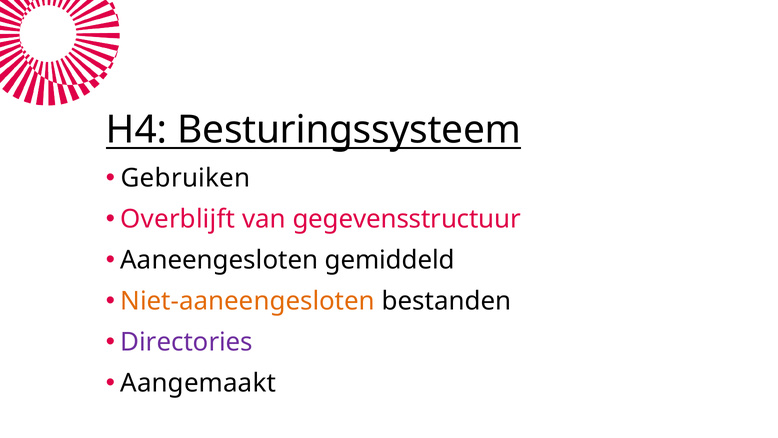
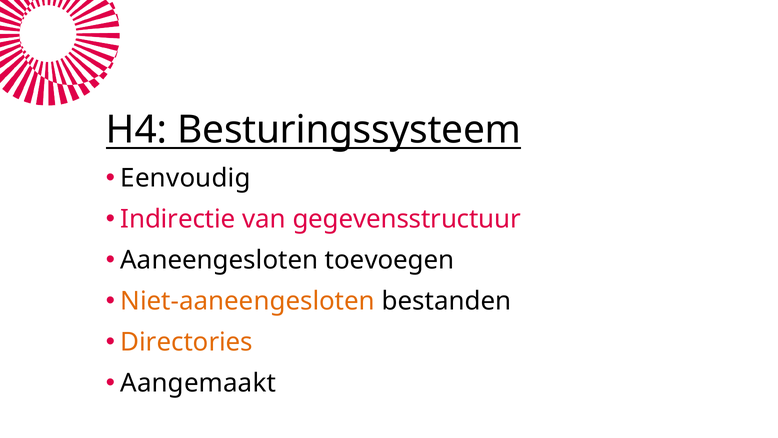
Gebruiken: Gebruiken -> Eenvoudig
Overblijft: Overblijft -> Indirectie
gemiddeld: gemiddeld -> toevoegen
Directories colour: purple -> orange
